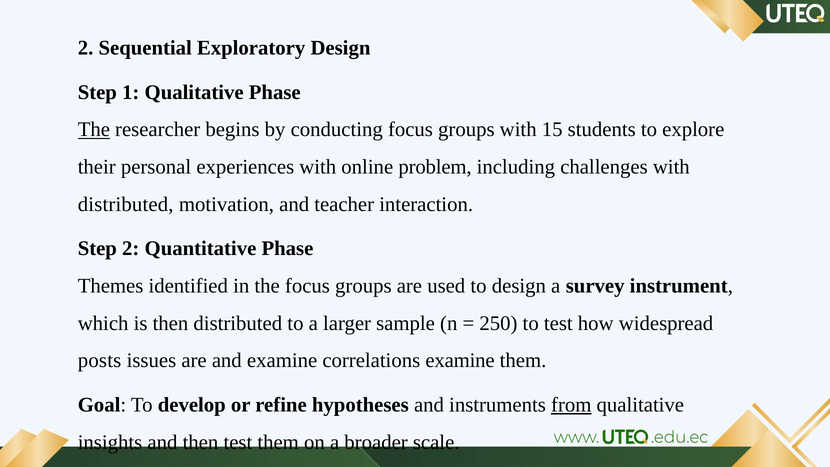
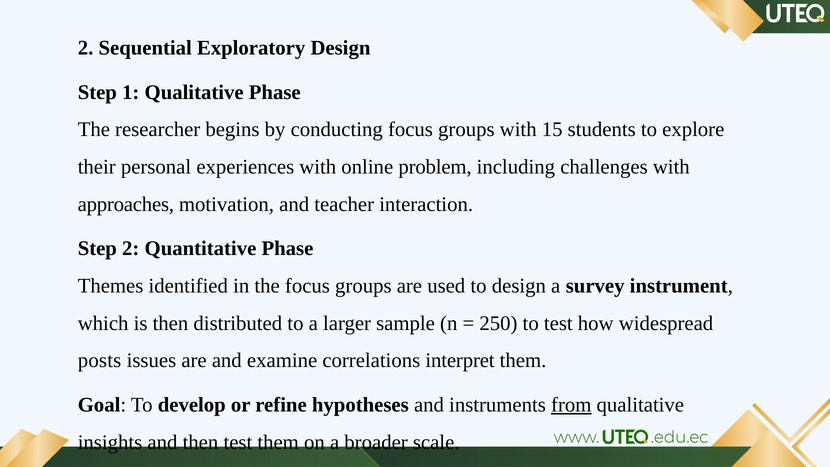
The at (94, 130) underline: present -> none
distributed at (126, 204): distributed -> approaches
correlations examine: examine -> interpret
